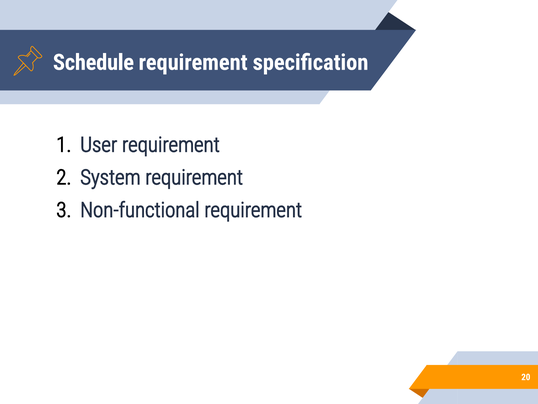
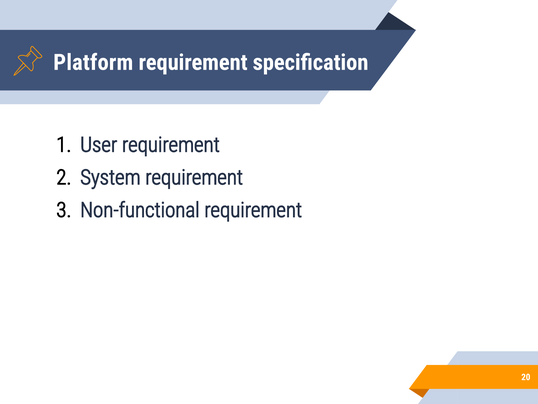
Schedule: Schedule -> Platform
